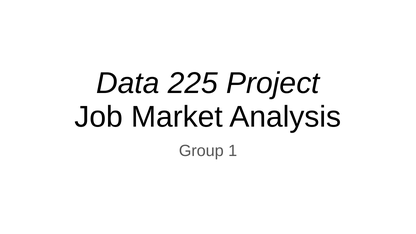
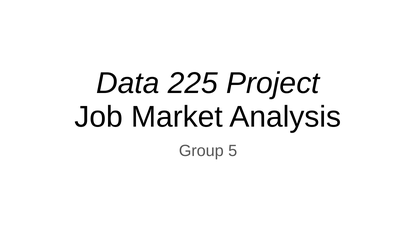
1: 1 -> 5
